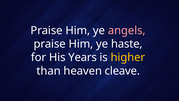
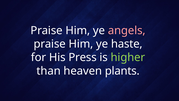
Years: Years -> Press
higher colour: yellow -> light green
cleave: cleave -> plants
